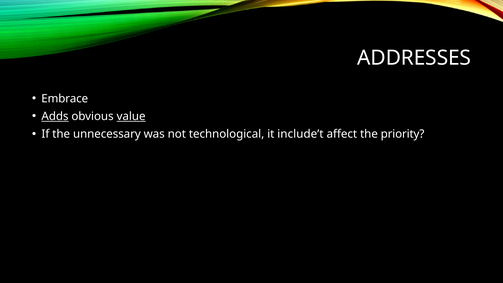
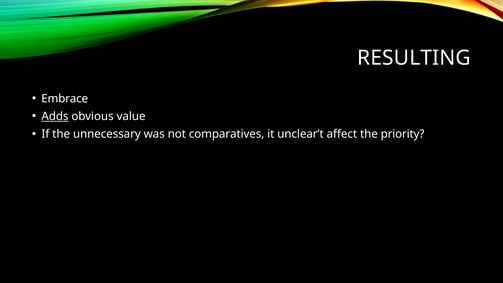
ADDRESSES: ADDRESSES -> RESULTING
value underline: present -> none
technological: technological -> comparatives
include’t: include’t -> unclear’t
